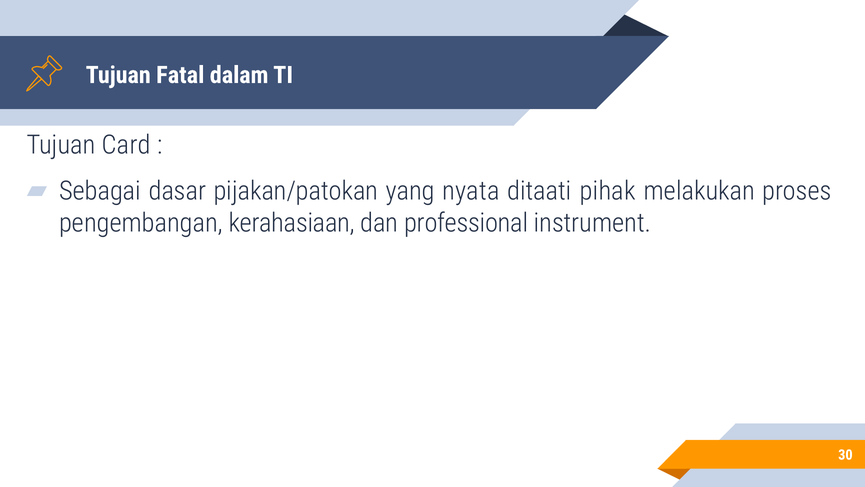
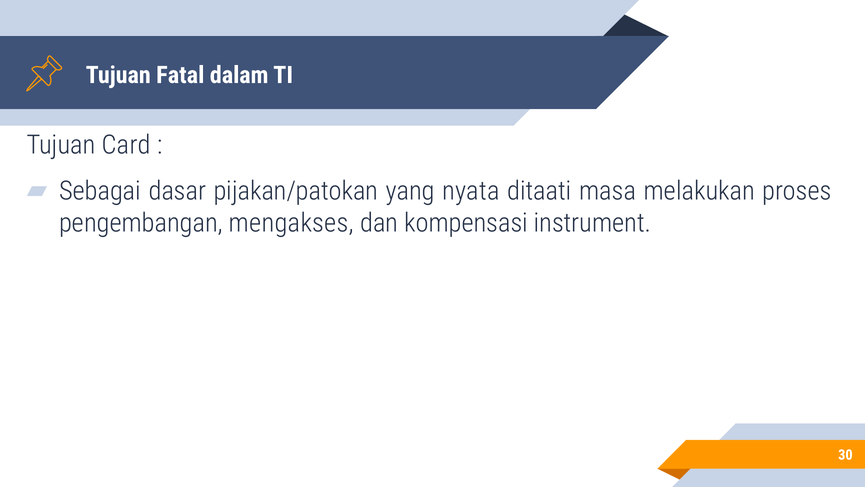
pihak: pihak -> masa
kerahasiaan: kerahasiaan -> mengakses
professional: professional -> kompensasi
